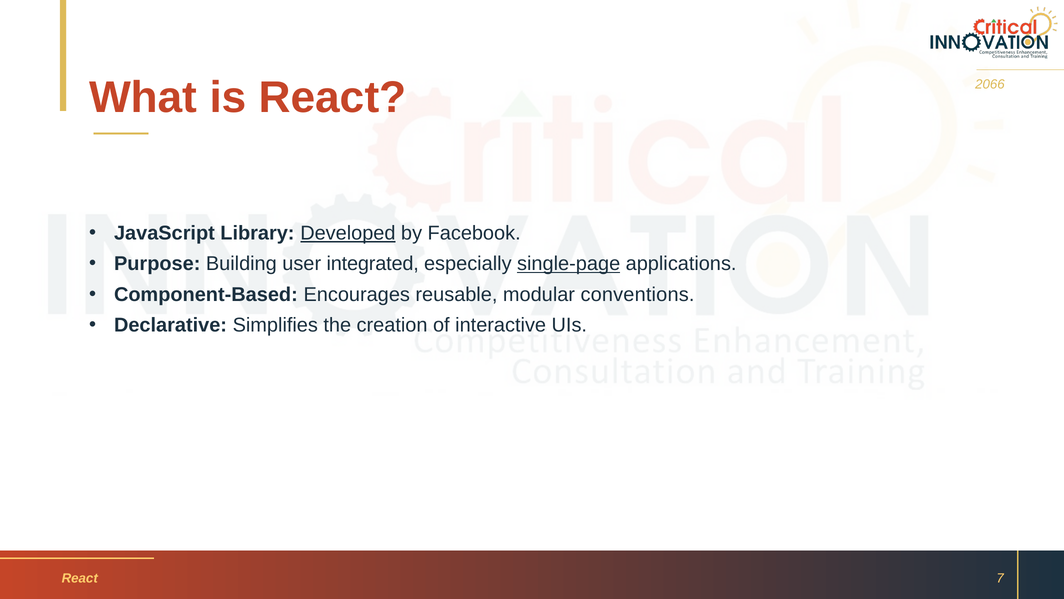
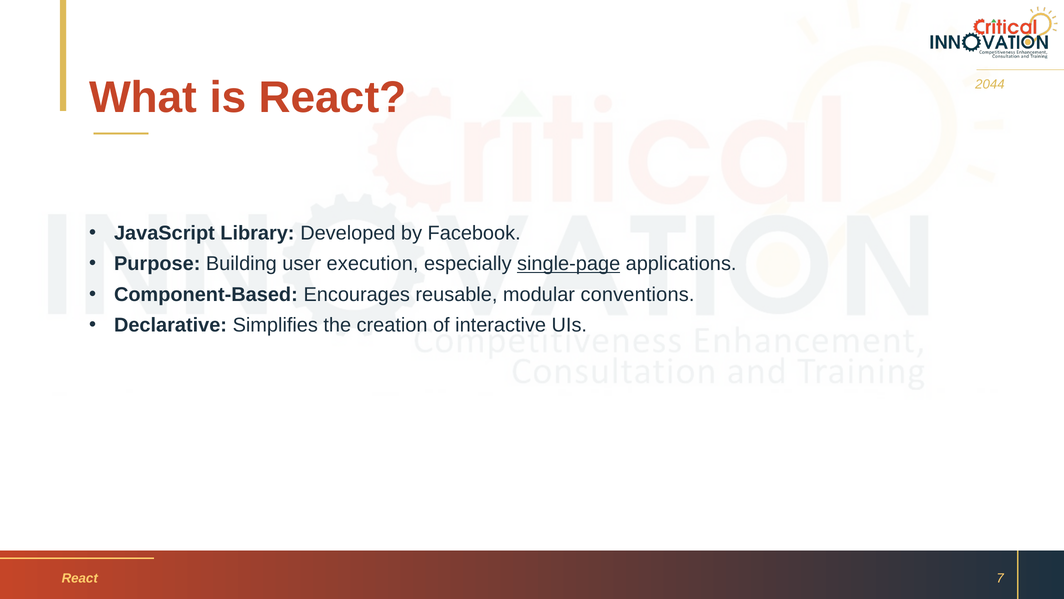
2066: 2066 -> 2044
Developed underline: present -> none
integrated: integrated -> execution
